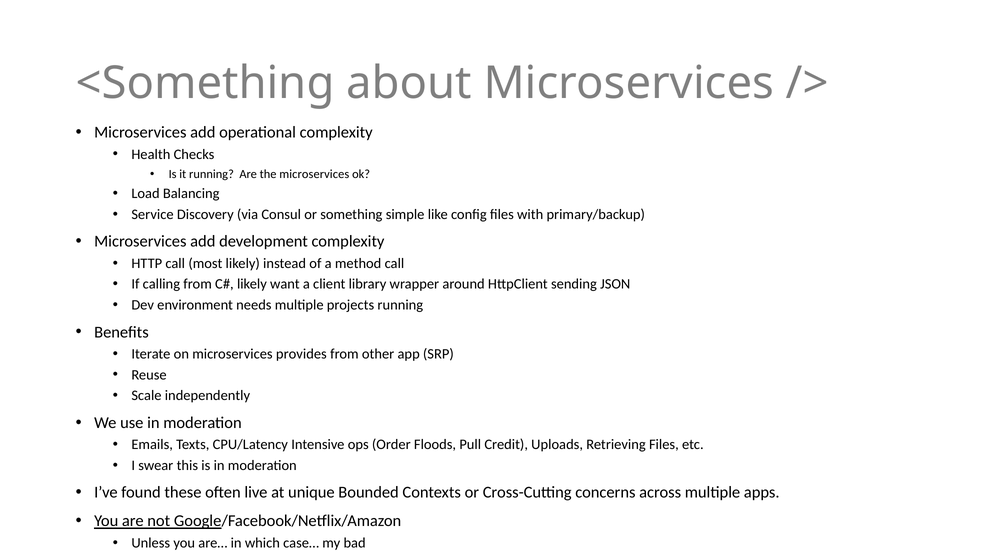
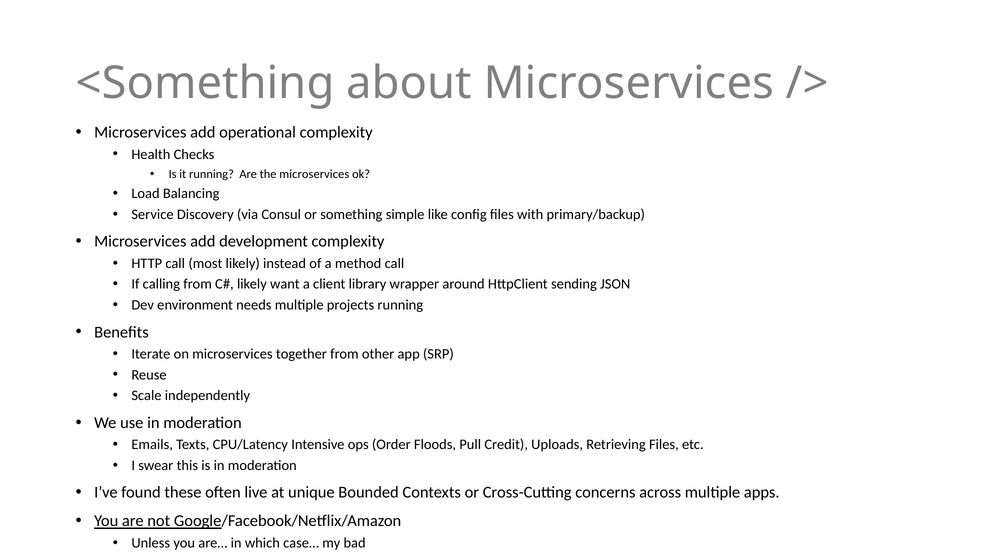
provides: provides -> together
